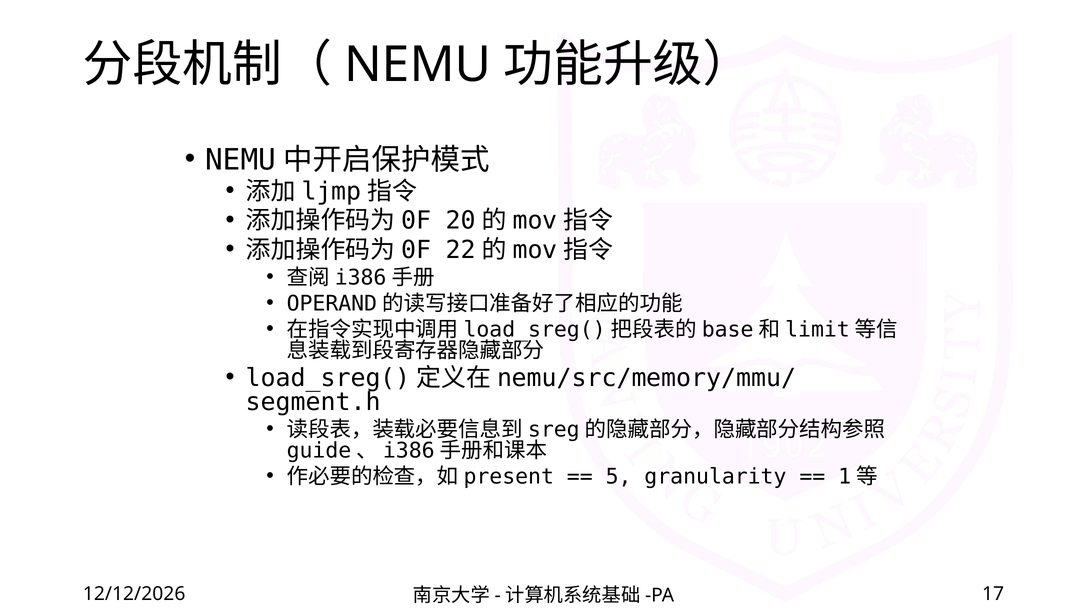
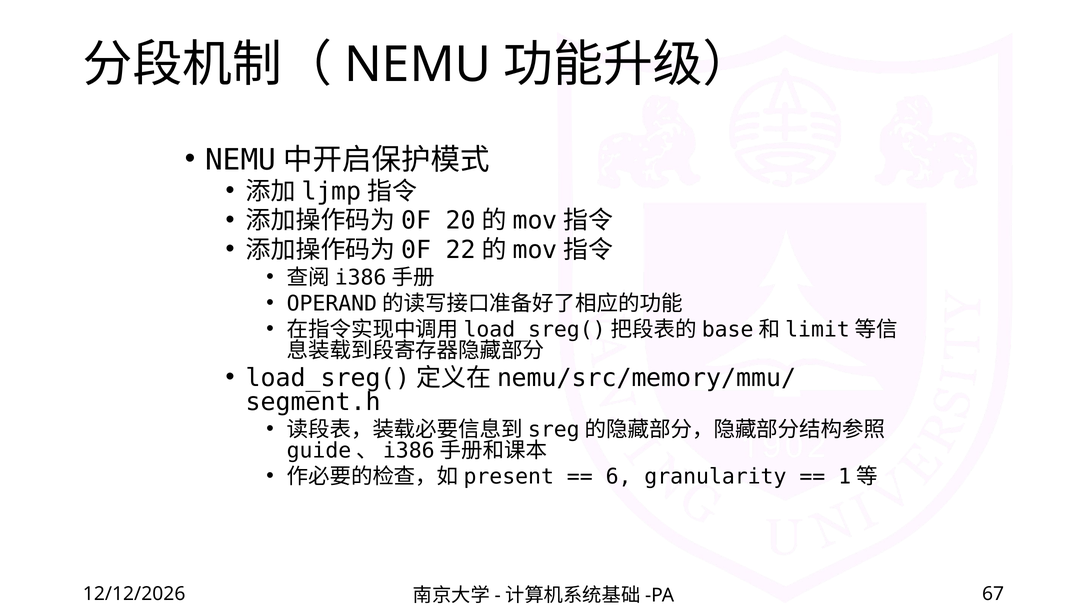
5: 5 -> 6
17: 17 -> 67
